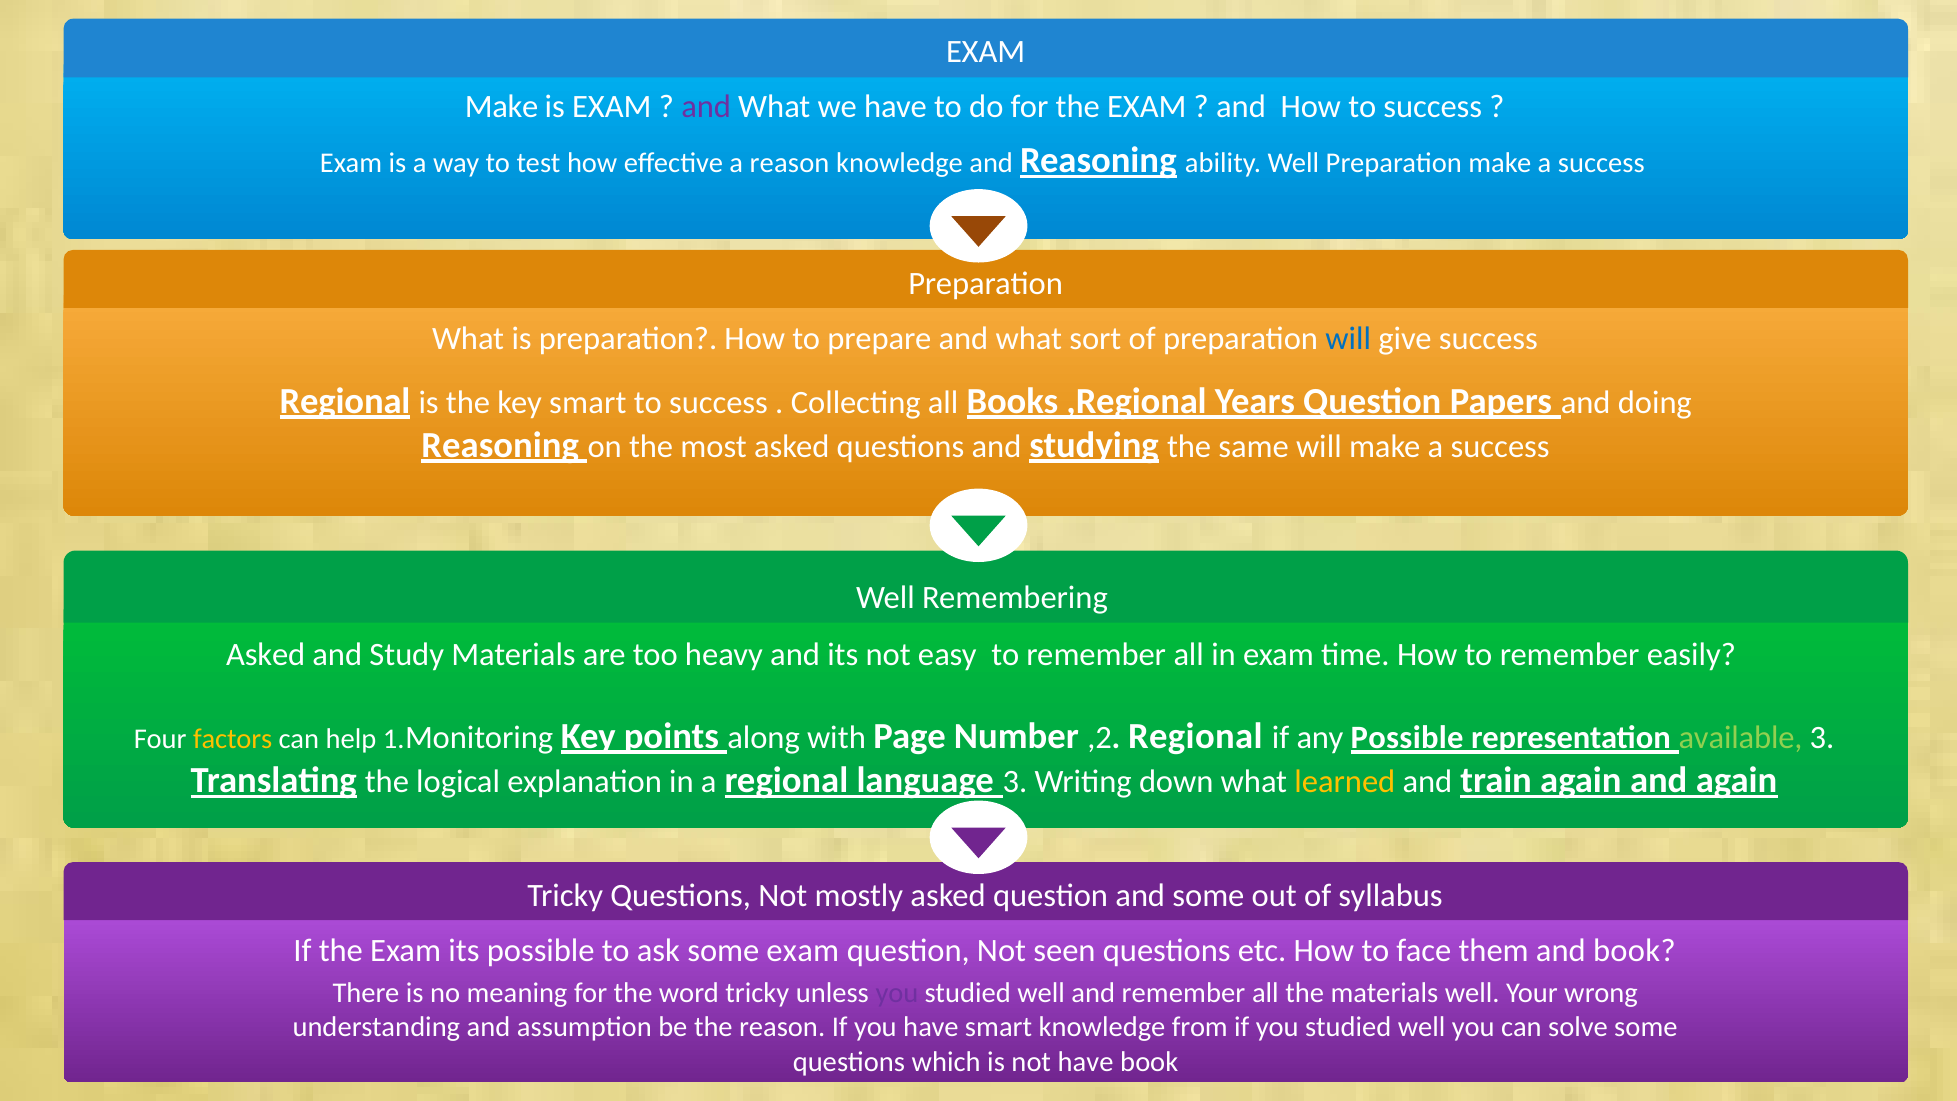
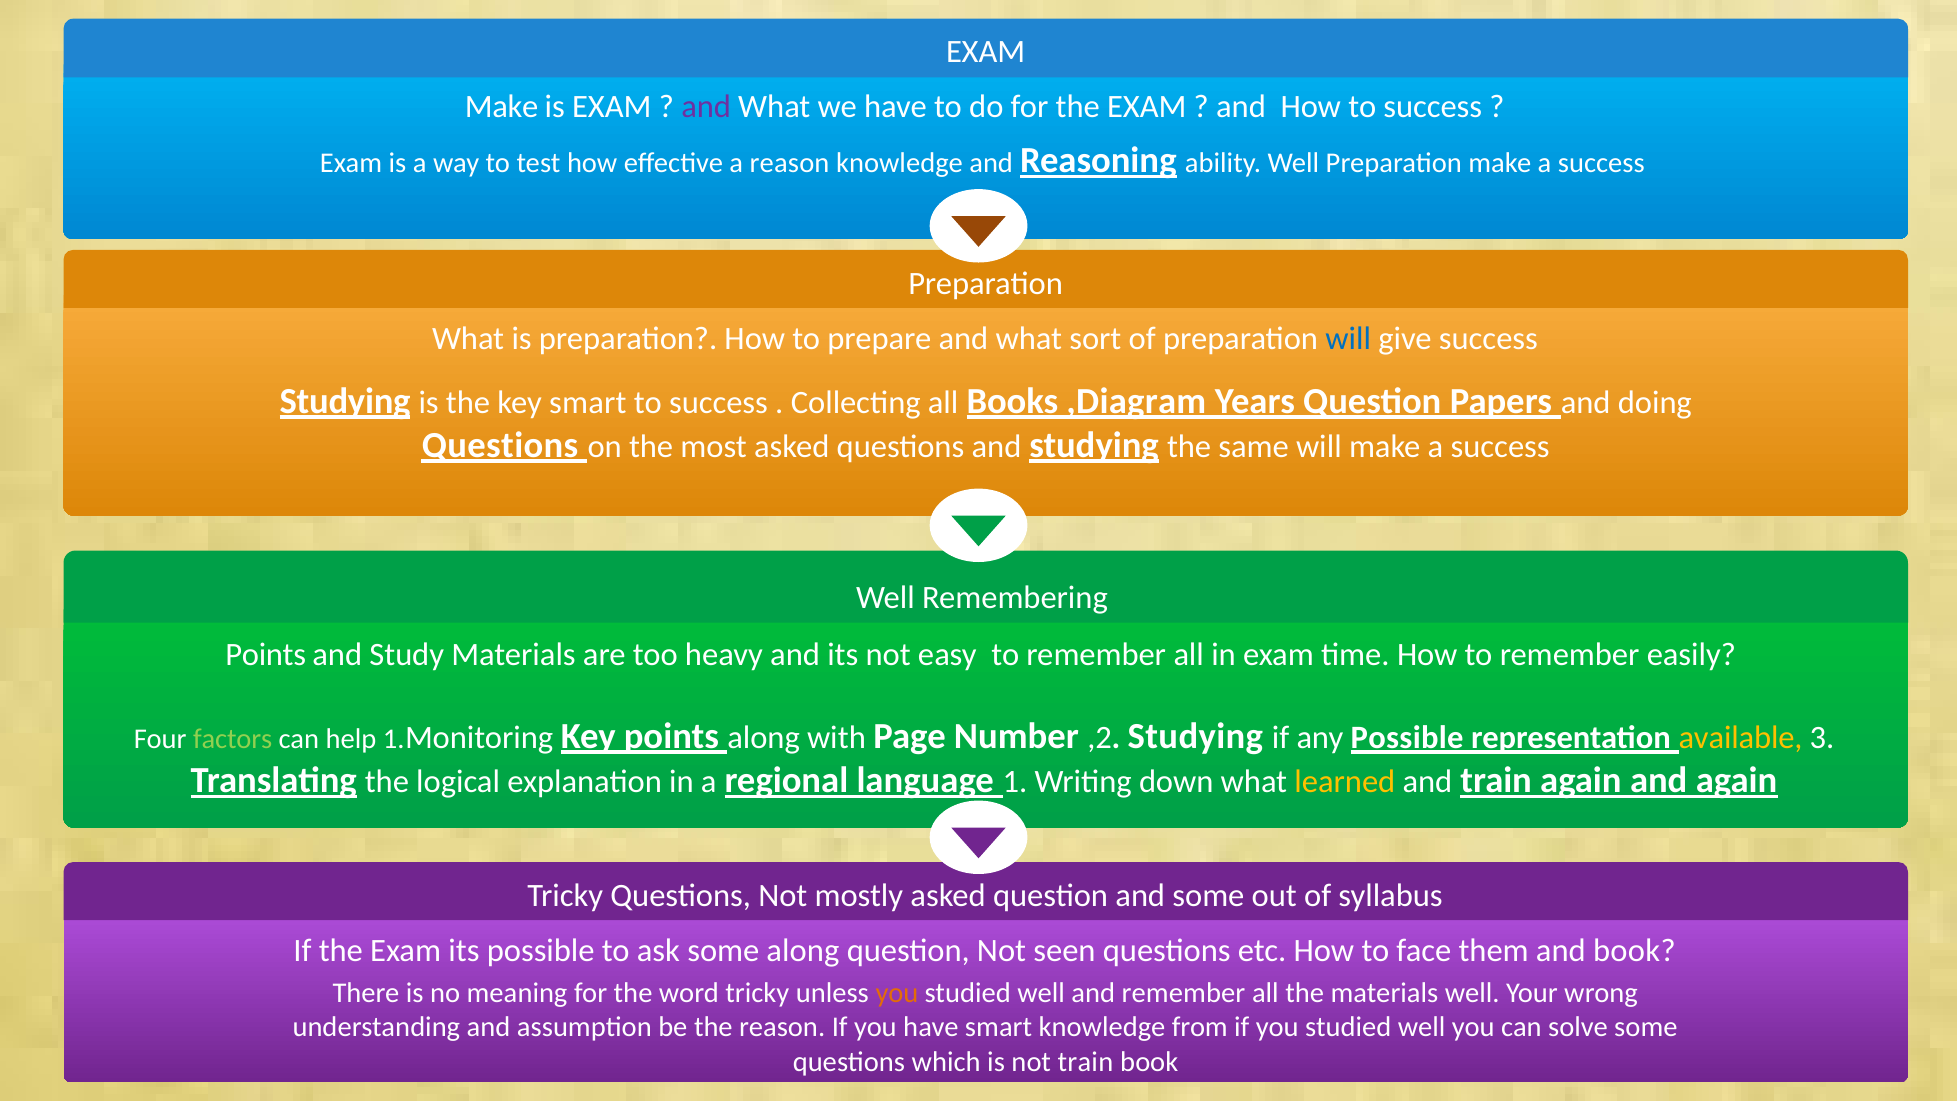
Regional at (345, 401): Regional -> Studying
,Regional: ,Regional -> ,Diagram
Reasoning at (500, 445): Reasoning -> Questions
Asked at (266, 655): Asked -> Points
factors colour: yellow -> light green
,2 Regional: Regional -> Studying
available colour: light green -> yellow
language 3: 3 -> 1
some exam: exam -> along
you at (897, 993) colour: purple -> orange
not have: have -> train
